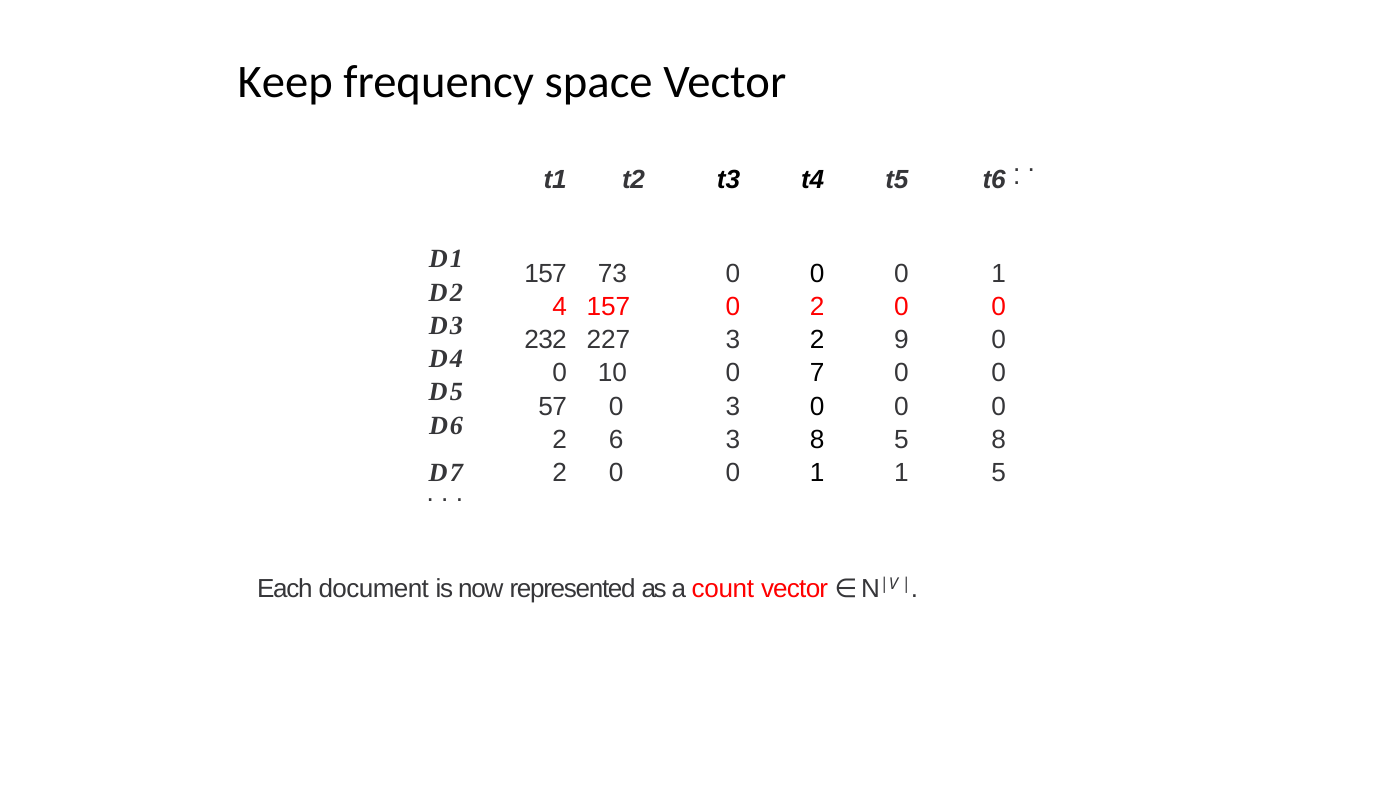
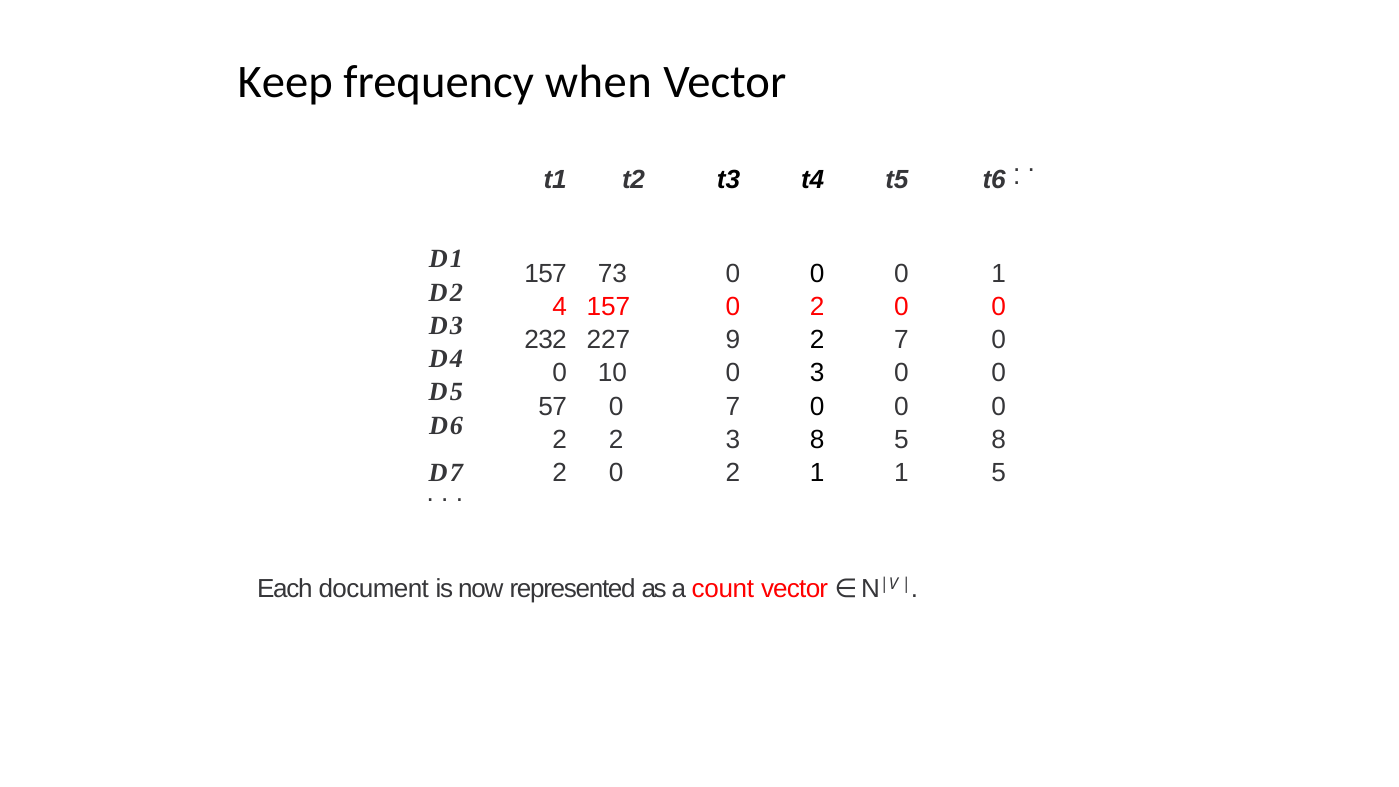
space: space -> when
227 3: 3 -> 9
2 9: 9 -> 7
0 7: 7 -> 3
0 3: 3 -> 7
2 6: 6 -> 2
D7 2 0 0: 0 -> 2
